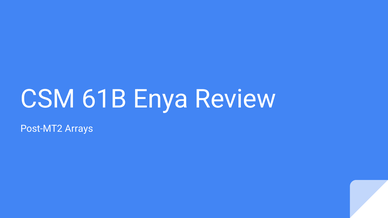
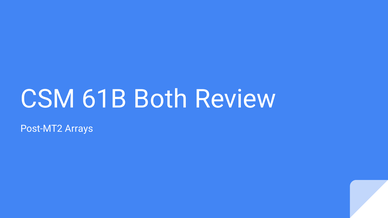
Enya: Enya -> Both
